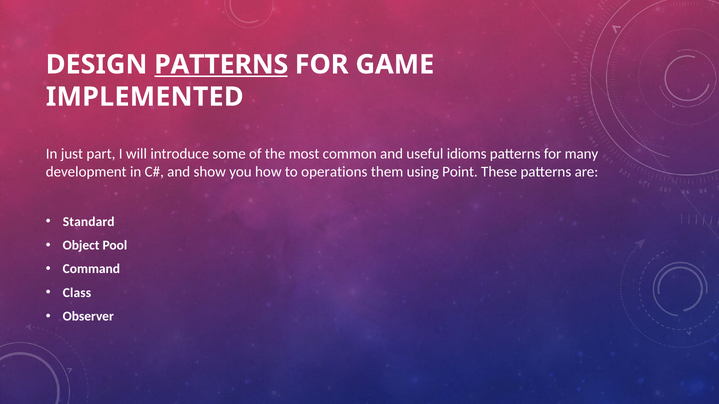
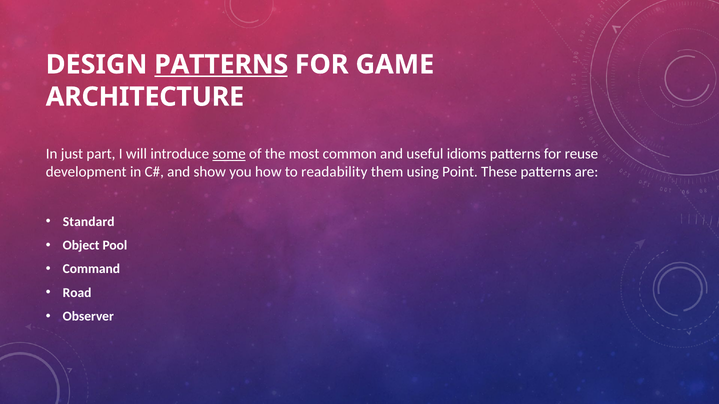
IMPLEMENTED: IMPLEMENTED -> ARCHITECTURE
some underline: none -> present
many: many -> reuse
operations: operations -> readability
Class: Class -> Road
